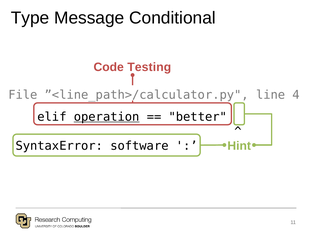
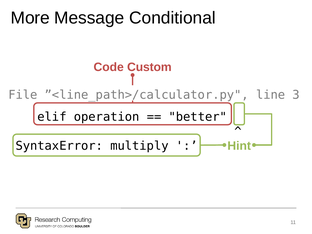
Type: Type -> More
Testing: Testing -> Custom
4: 4 -> 3
operation underline: present -> none
software: software -> multiply
